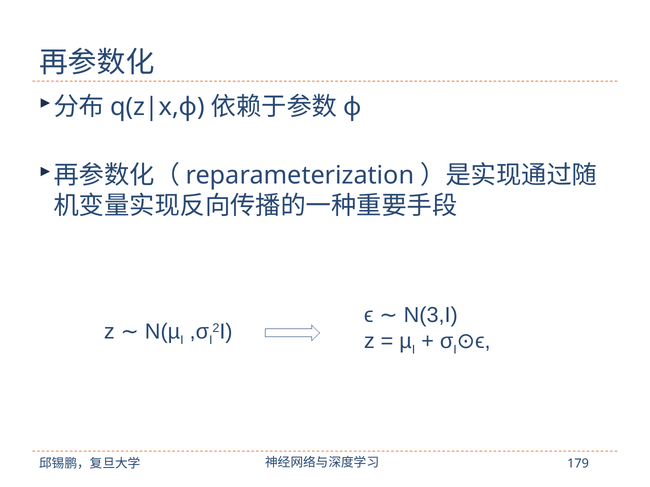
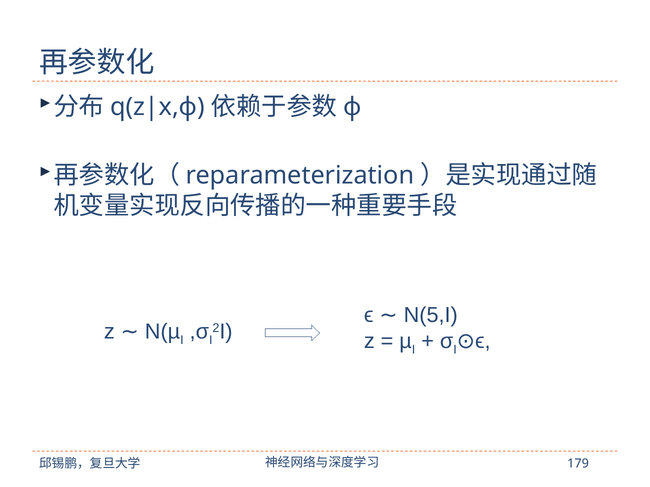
N(3,I: N(3,I -> N(5,I
